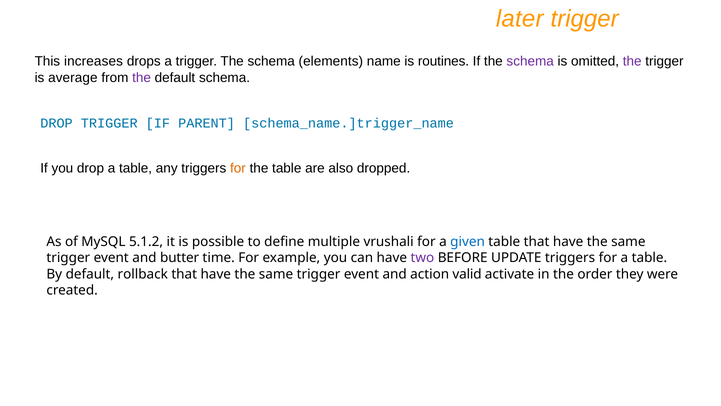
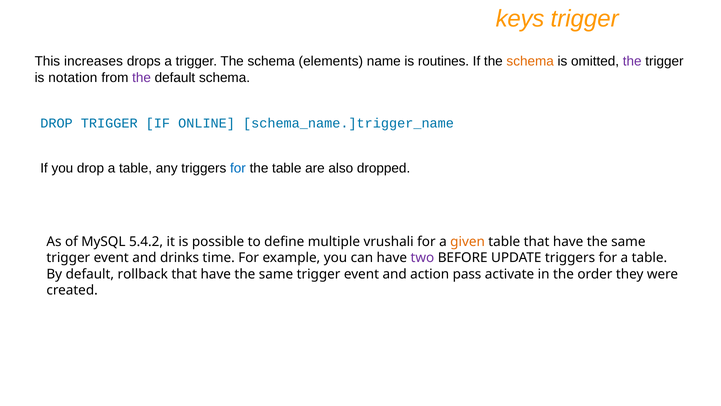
later: later -> keys
schema at (530, 61) colour: purple -> orange
average: average -> notation
PARENT: PARENT -> ONLINE
for at (238, 168) colour: orange -> blue
5.1.2: 5.1.2 -> 5.4.2
given colour: blue -> orange
butter: butter -> drinks
valid: valid -> pass
